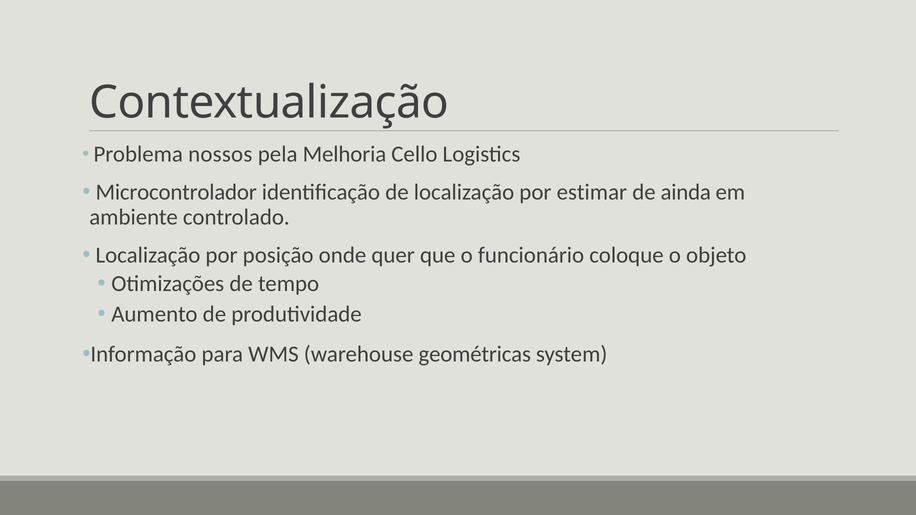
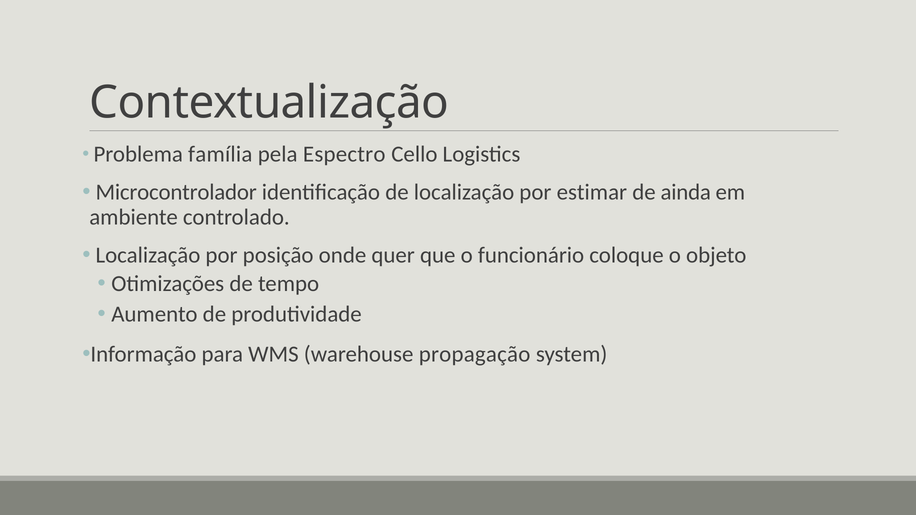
nossos: nossos -> família
Melhoria: Melhoria -> Espectro
geométricas: geométricas -> propagação
